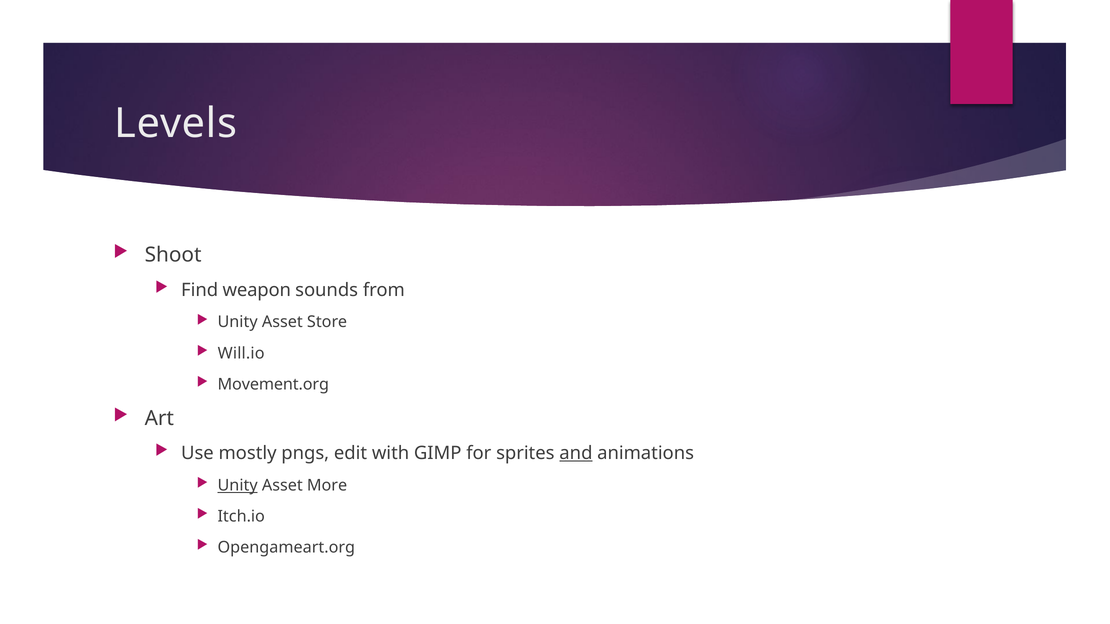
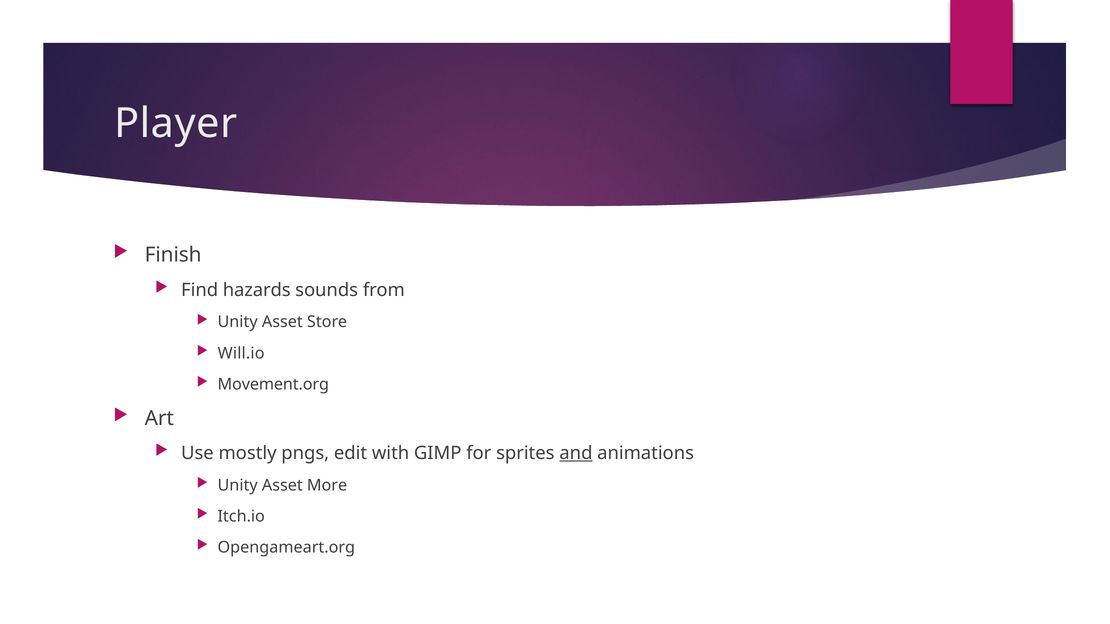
Levels: Levels -> Player
Shoot: Shoot -> Finish
weapon: weapon -> hazards
Unity at (238, 486) underline: present -> none
